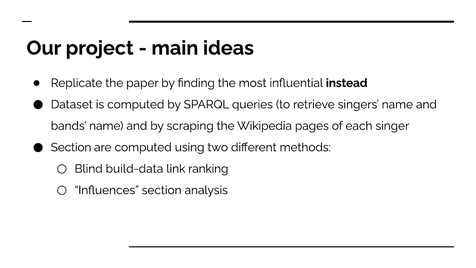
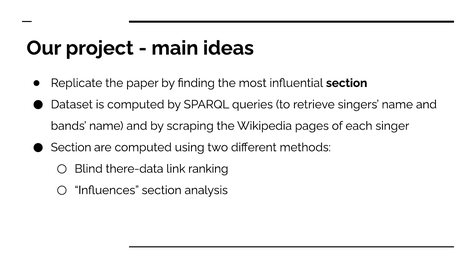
influential instead: instead -> section
build-data: build-data -> there-data
